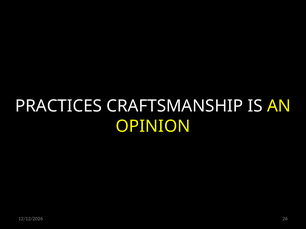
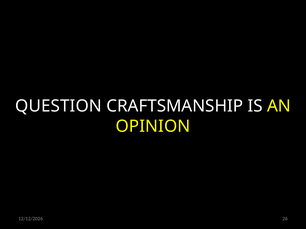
PRACTICES: PRACTICES -> QUESTION
